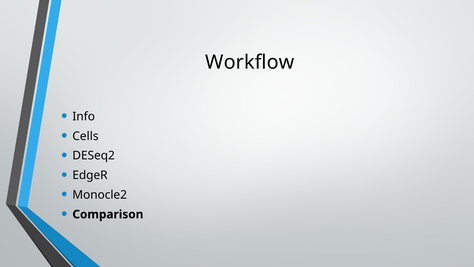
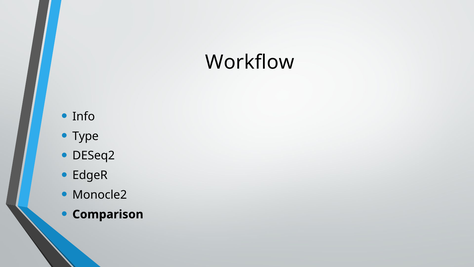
Cells: Cells -> Type
